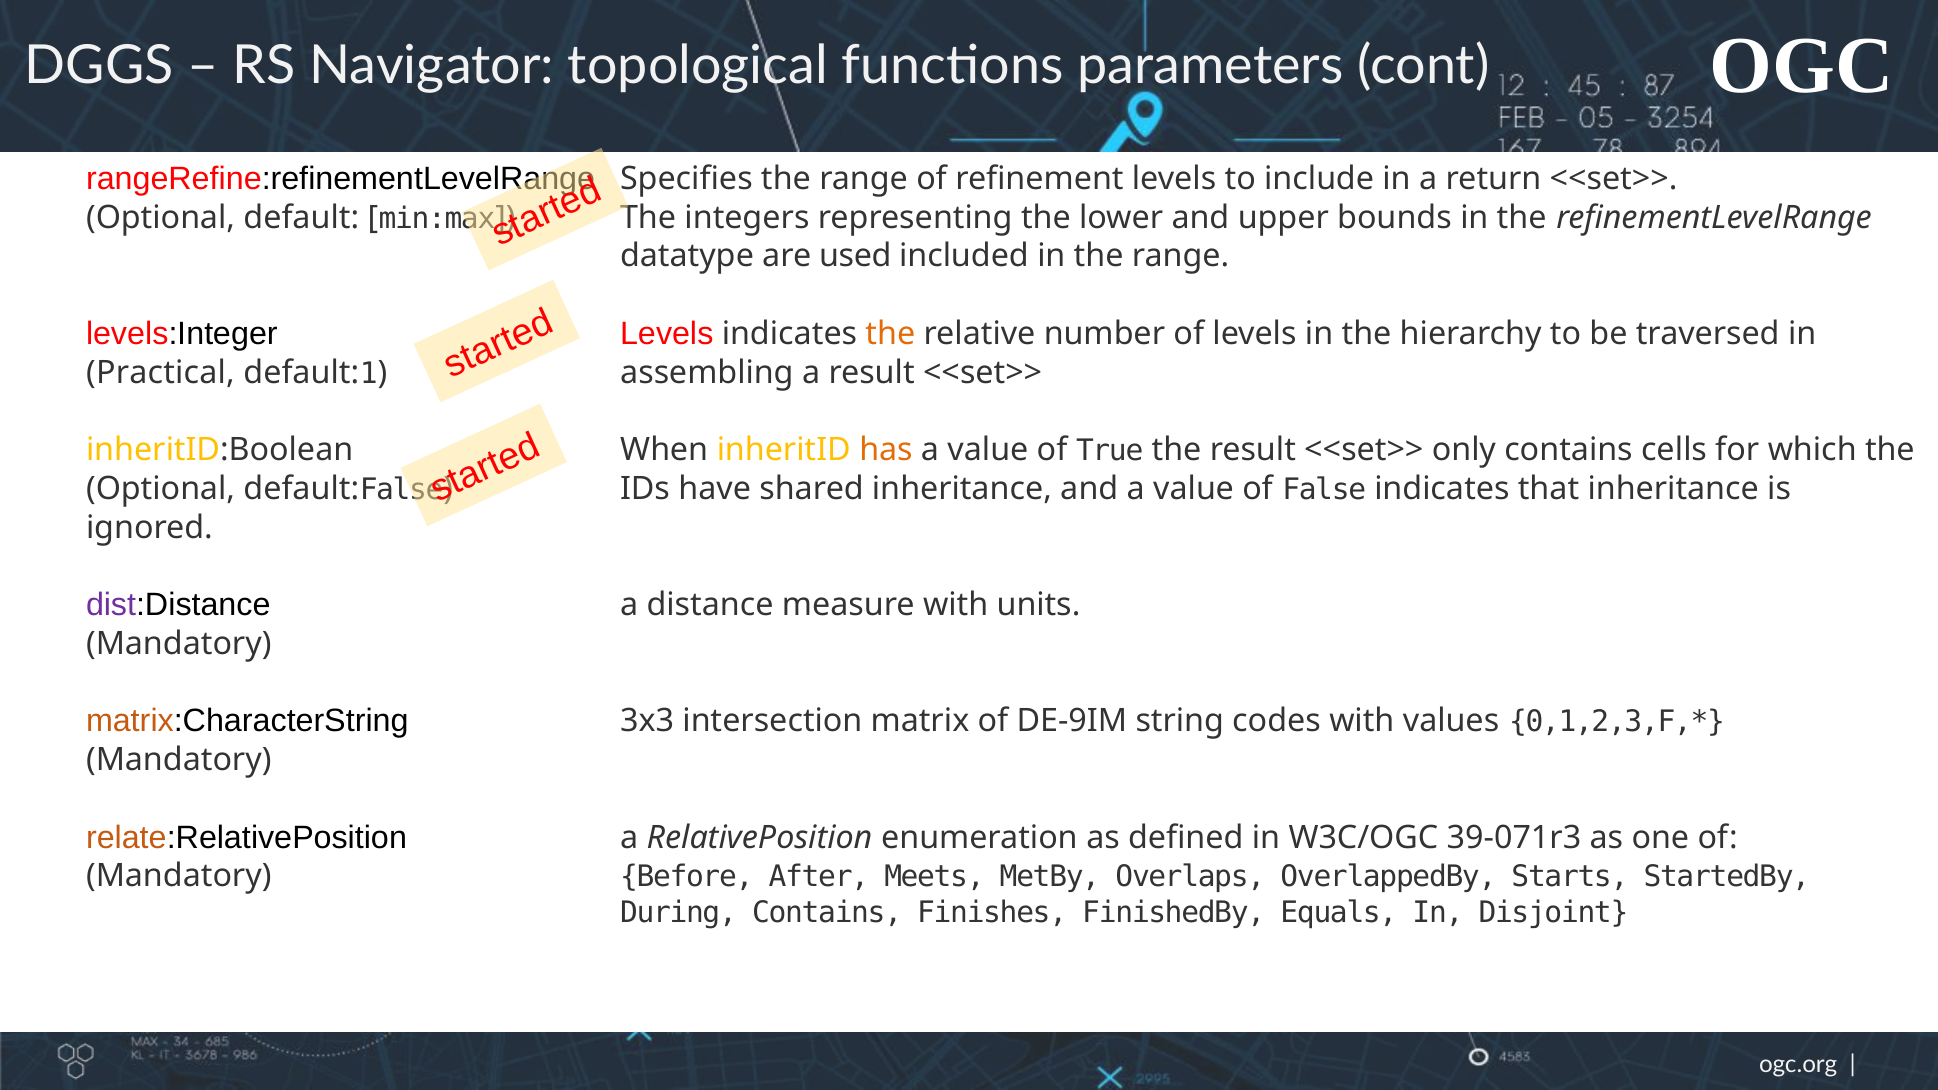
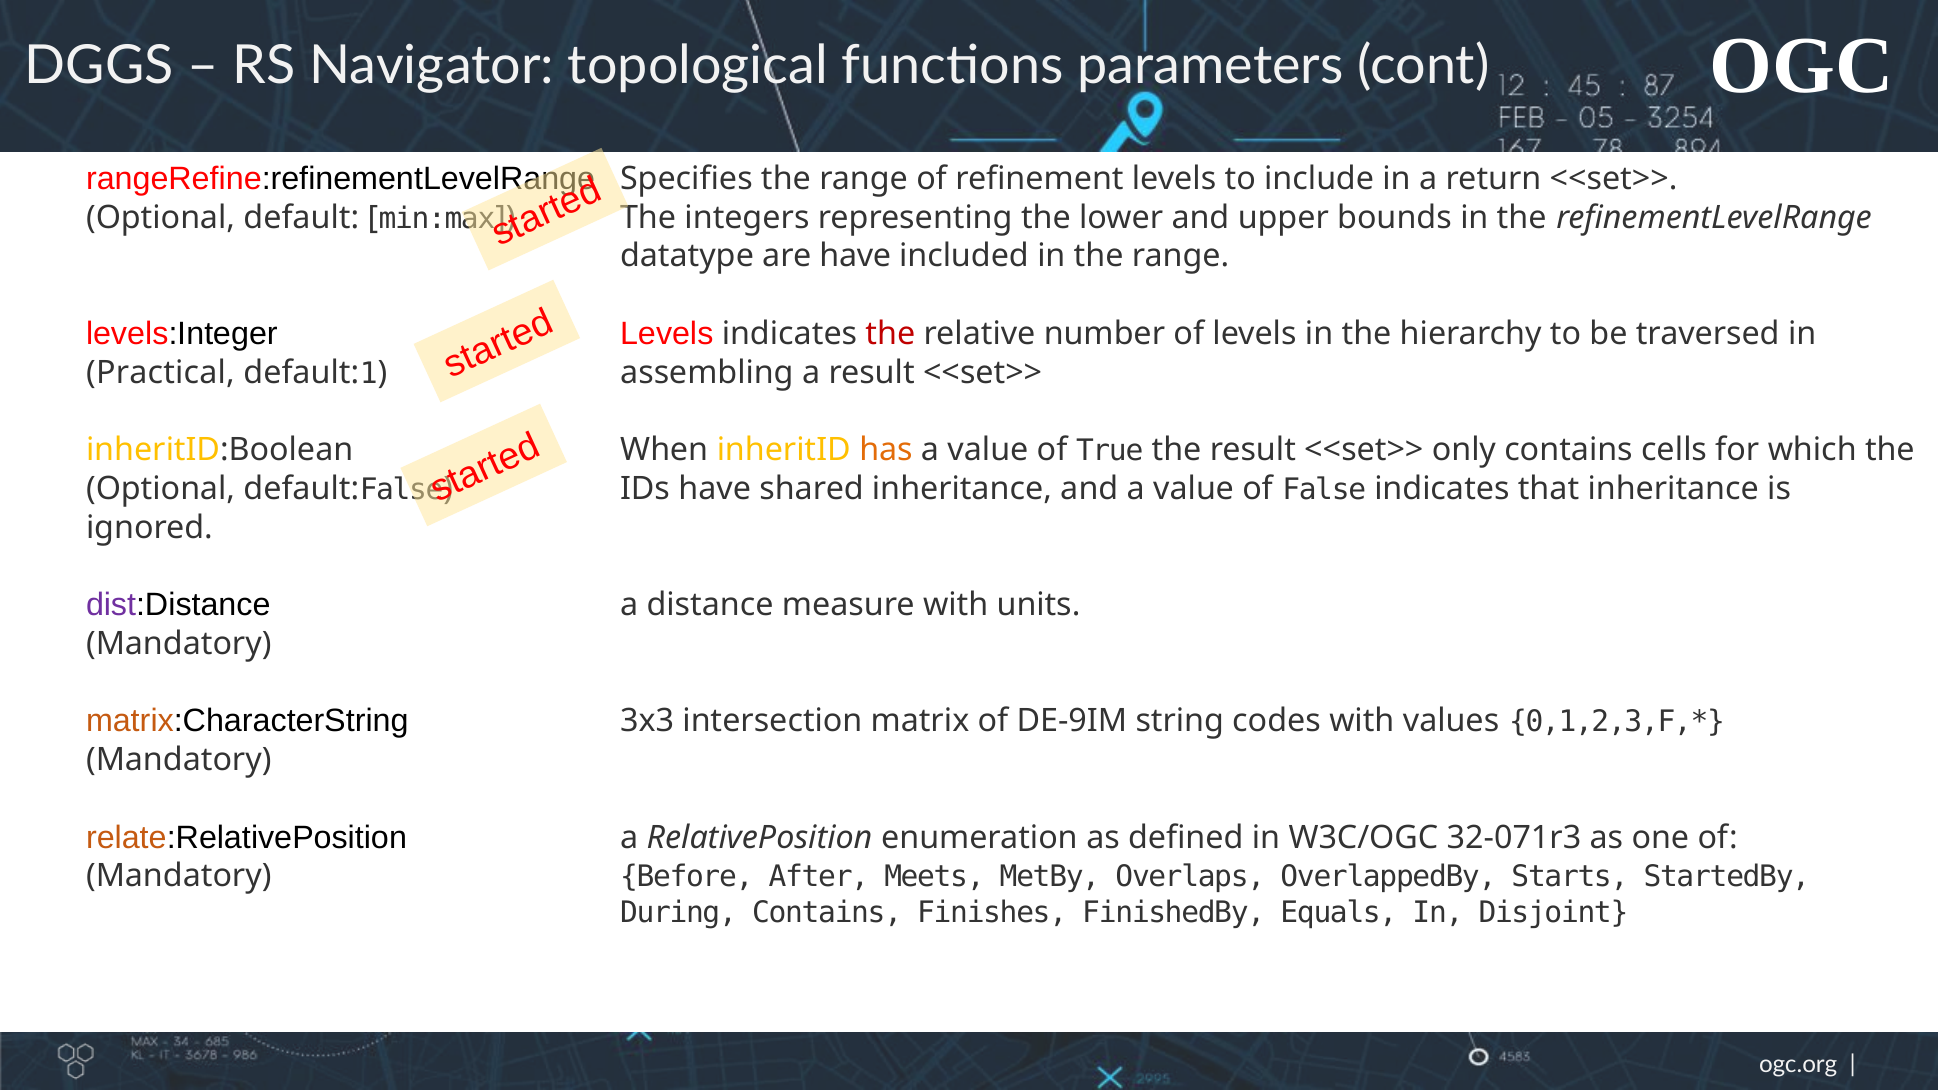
are used: used -> have
the at (890, 334) colour: orange -> red
39-071r3: 39-071r3 -> 32-071r3
